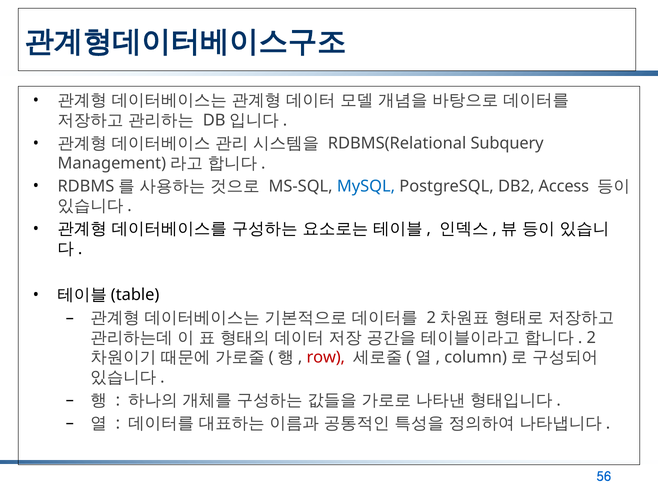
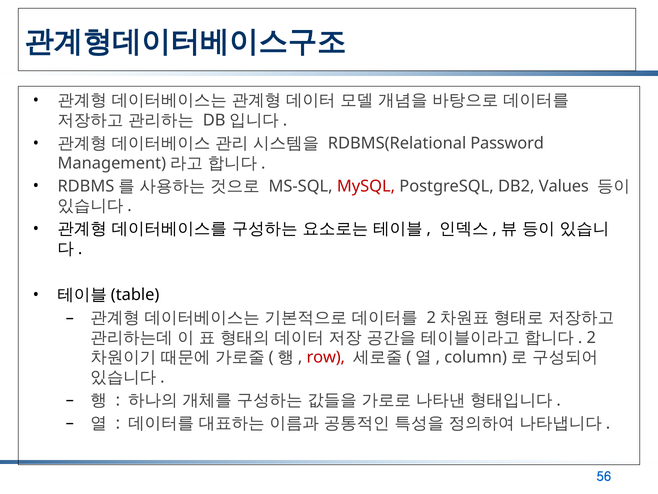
Subquery: Subquery -> Password
MySQL colour: blue -> red
Access: Access -> Values
